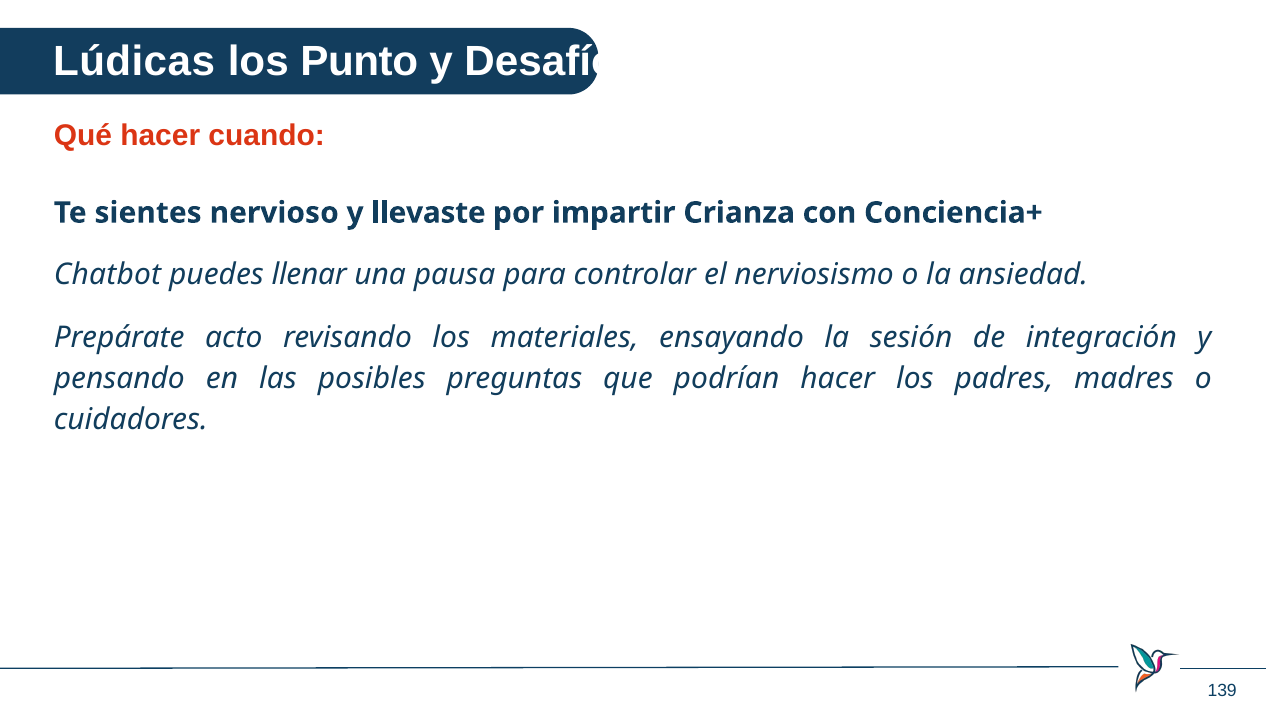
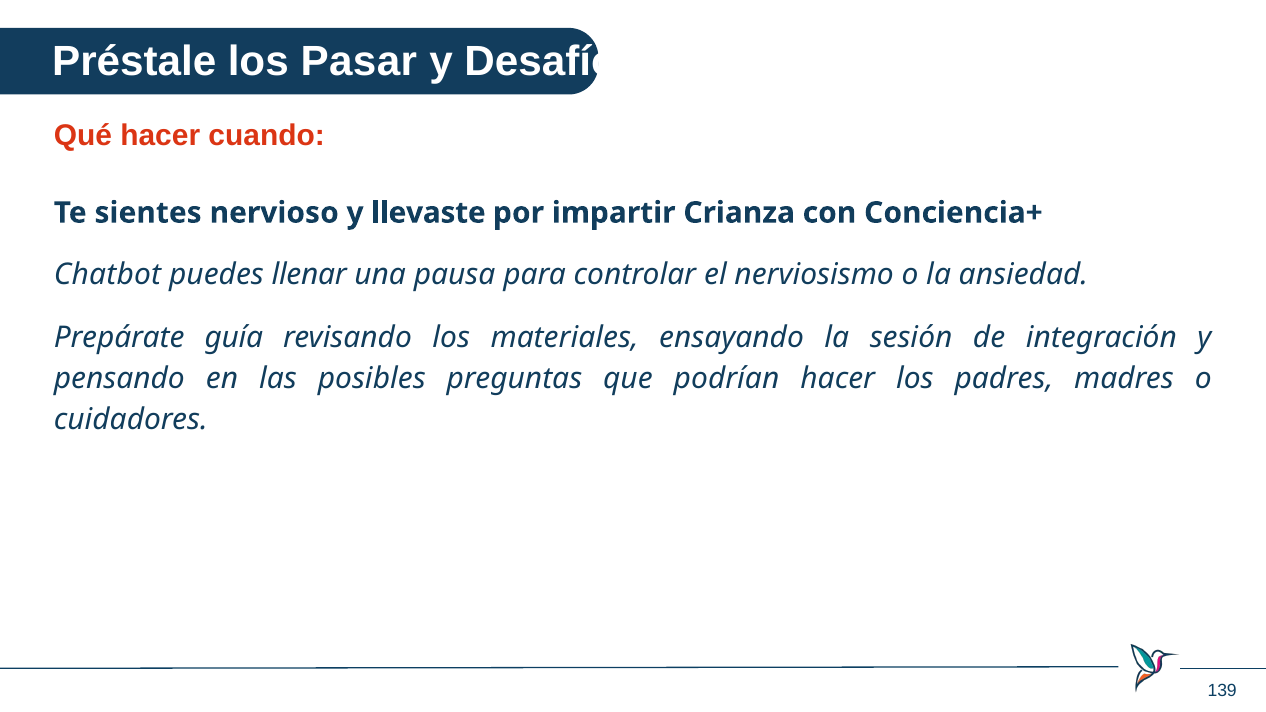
Lúdicas: Lúdicas -> Préstale
Punto: Punto -> Pasar
acto: acto -> guía
